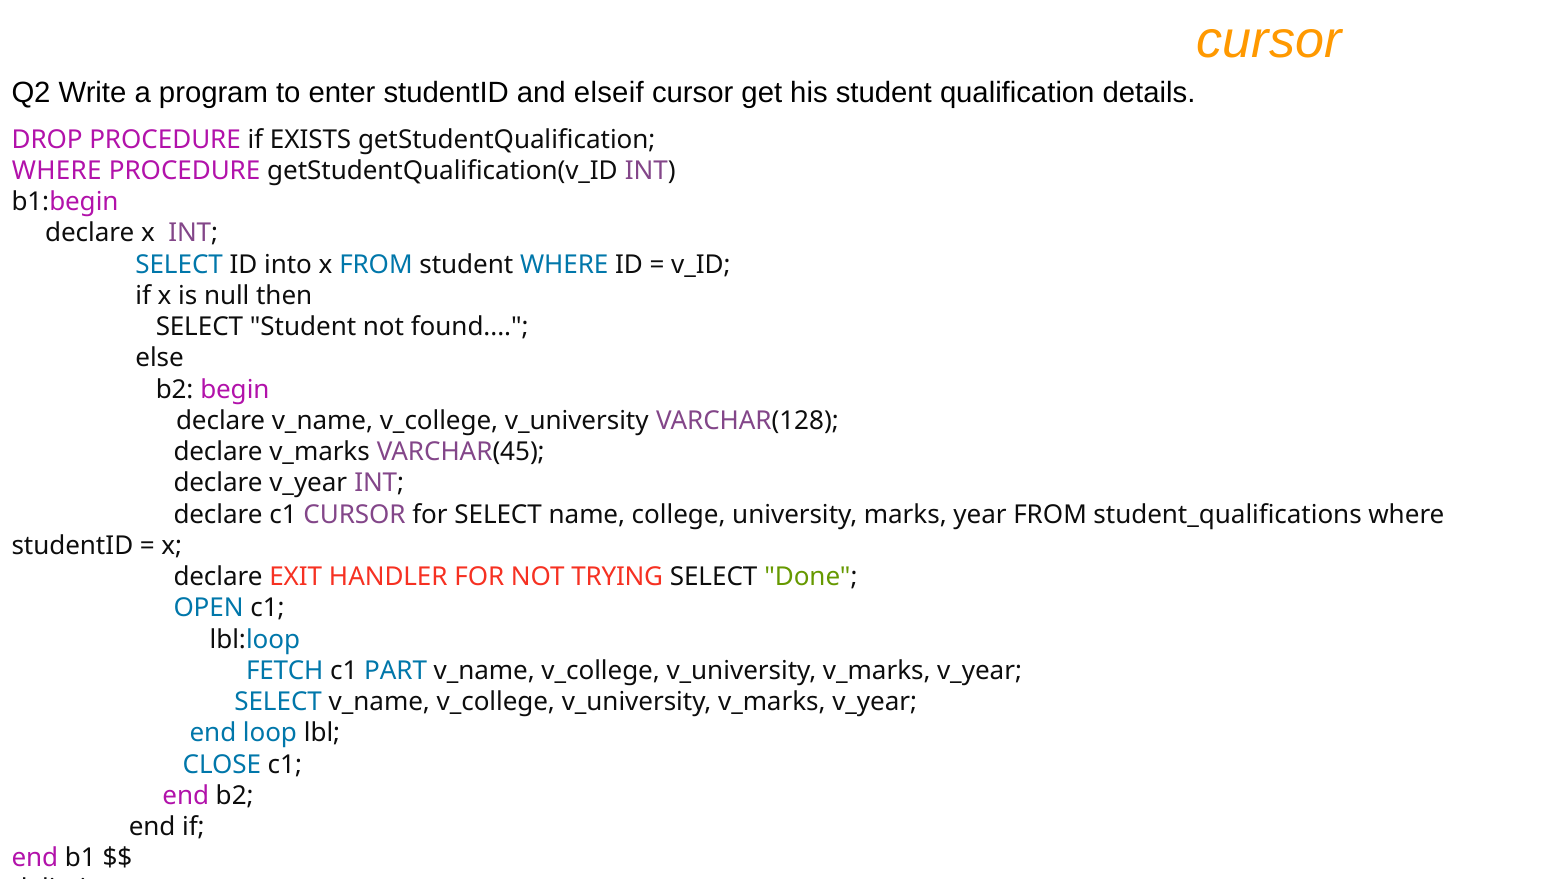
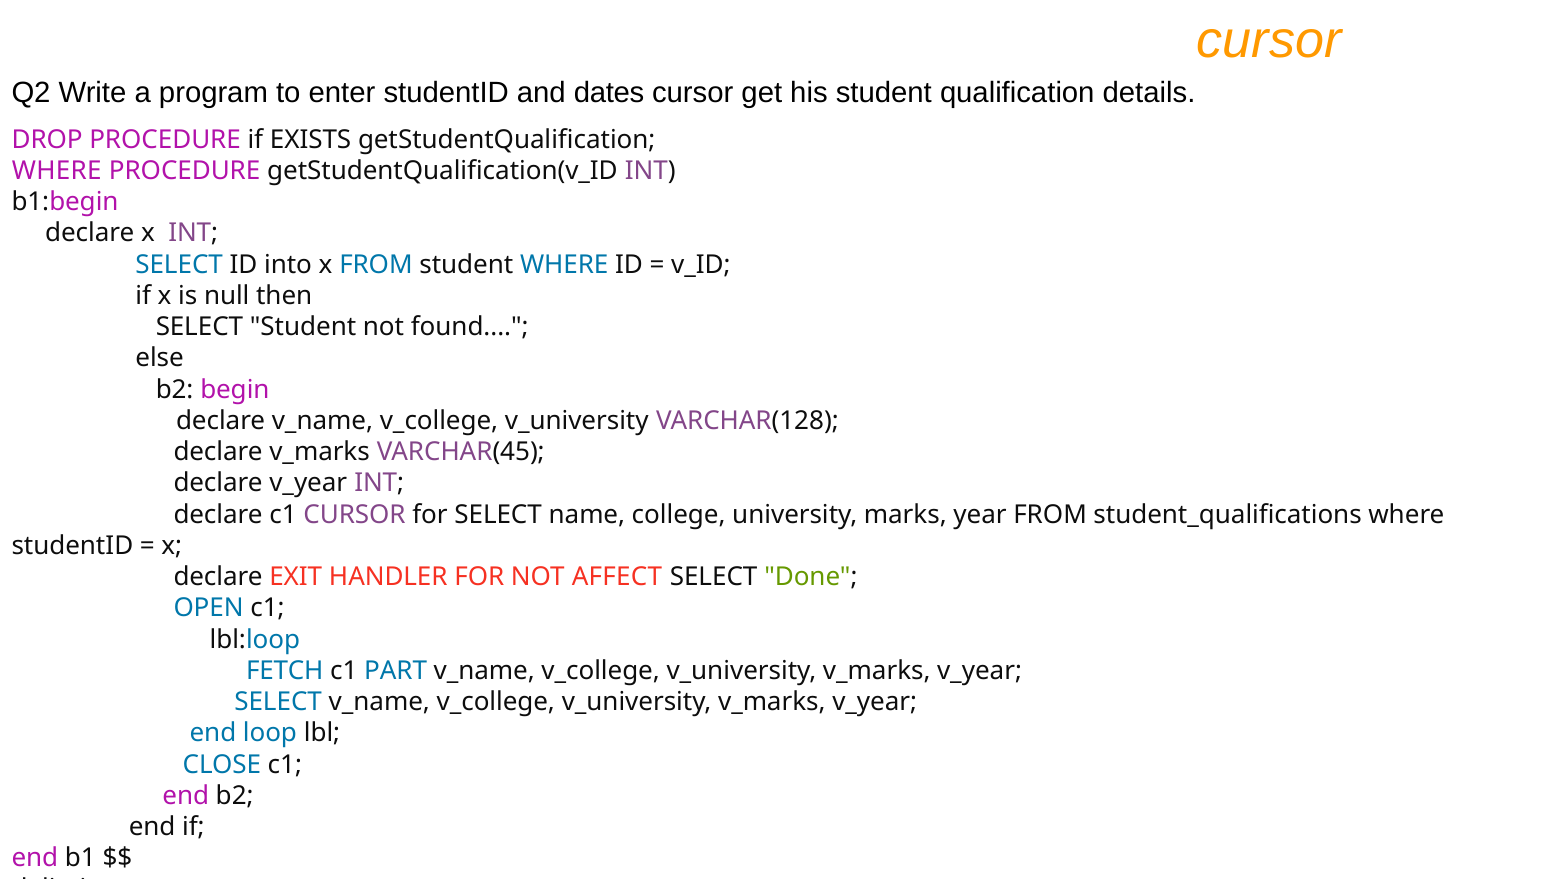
elseif: elseif -> dates
TRYING: TRYING -> AFFECT
